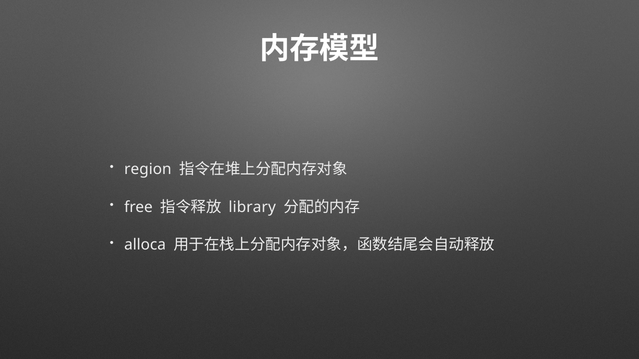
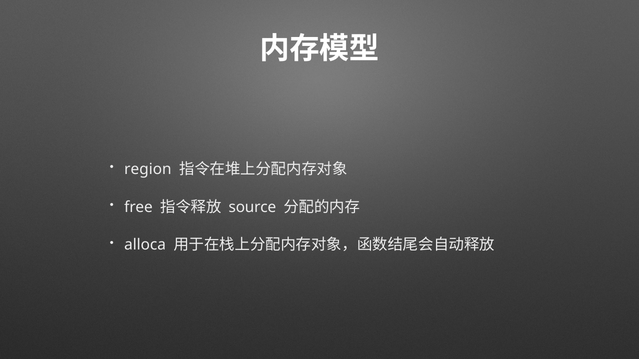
library: library -> source
